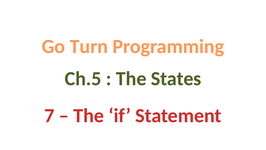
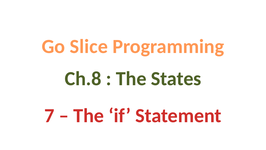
Turn: Turn -> Slice
Ch.5: Ch.5 -> Ch.8
